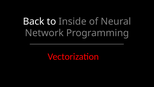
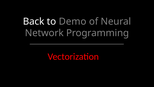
Inside: Inside -> Demo
